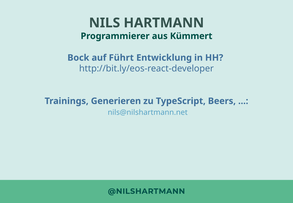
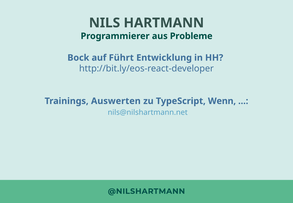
Kümmert: Kümmert -> Probleme
Generieren: Generieren -> Auswerten
Beers: Beers -> Wenn
